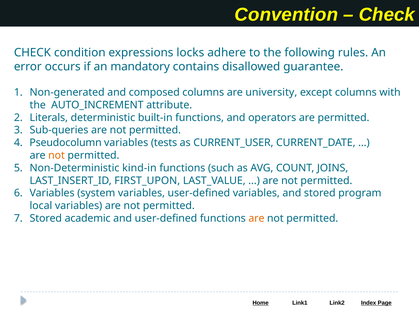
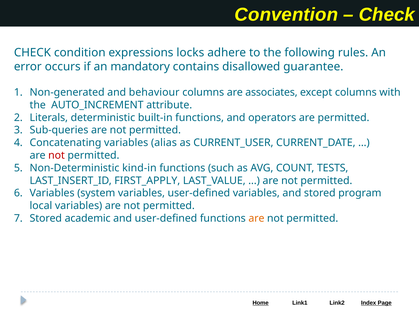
composed: composed -> behaviour
university: university -> associates
Pseudocolumn: Pseudocolumn -> Concatenating
tests: tests -> alias
not at (57, 155) colour: orange -> red
JOINS: JOINS -> TESTS
FIRST_UPON: FIRST_UPON -> FIRST_APPLY
